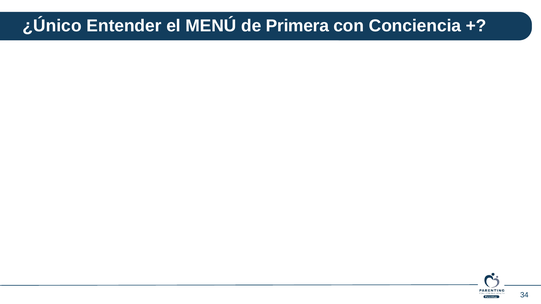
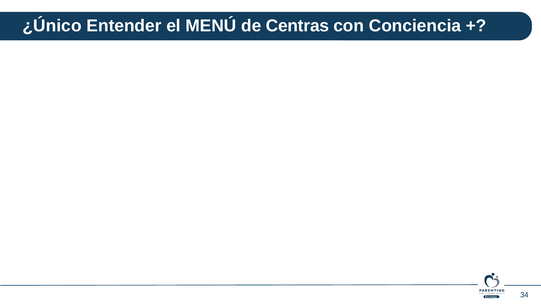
Primera: Primera -> Centras
